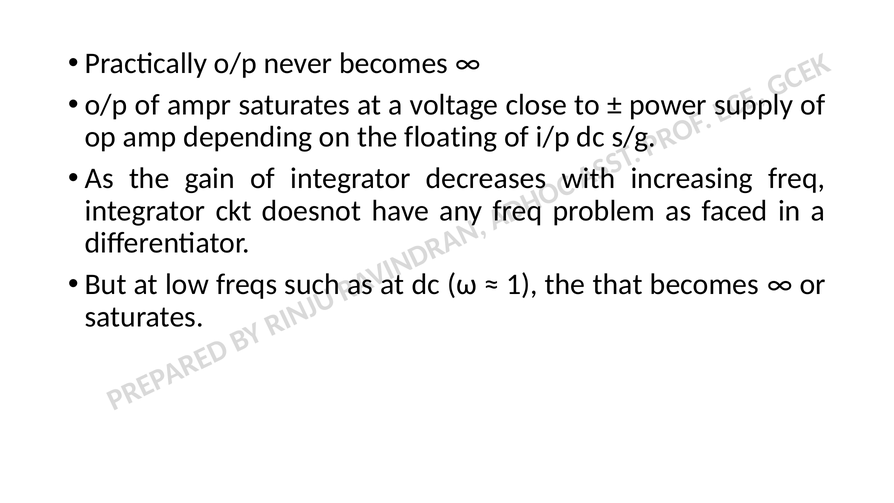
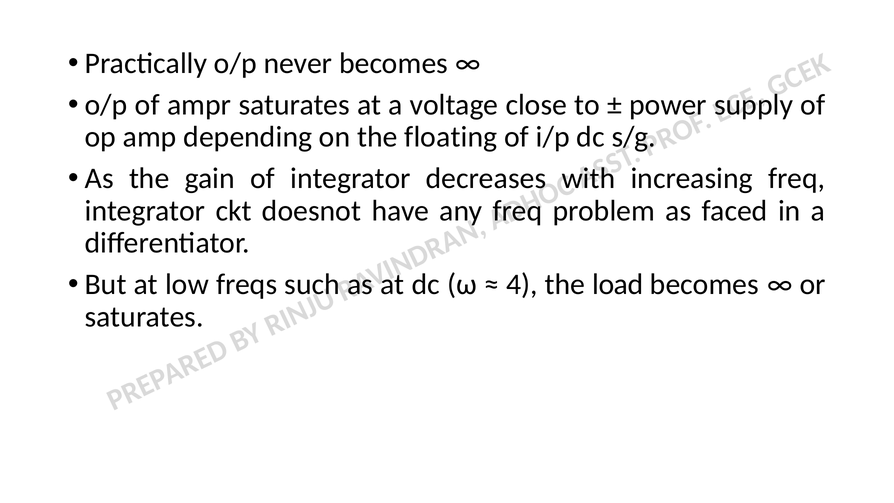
1: 1 -> 4
that: that -> load
